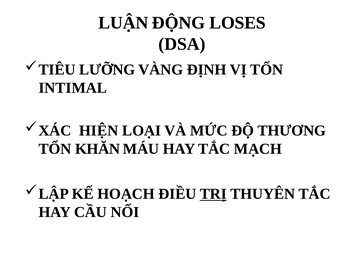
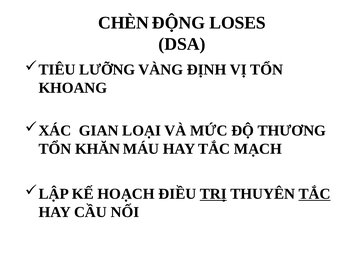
LUẬN: LUẬN -> CHÈN
INTIMAL: INTIMAL -> KHOANG
HIỆN: HIỆN -> GIAN
TẮC at (315, 194) underline: none -> present
